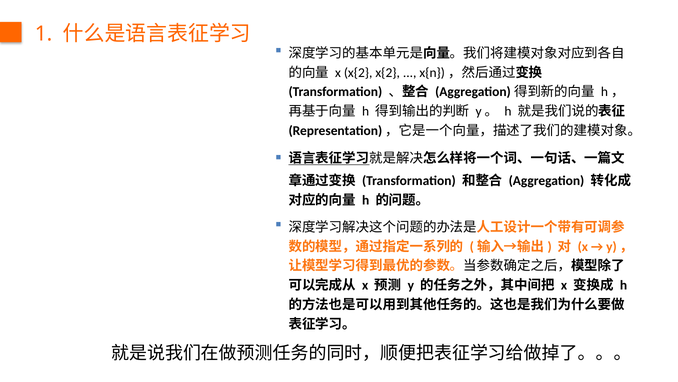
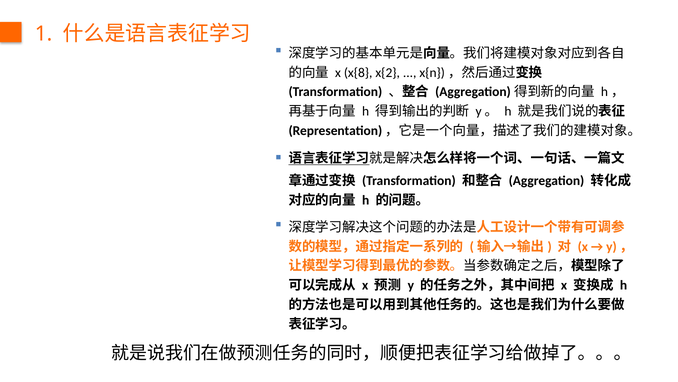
x x{2: x{2 -> x{8
